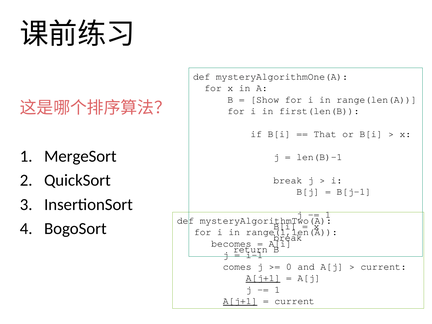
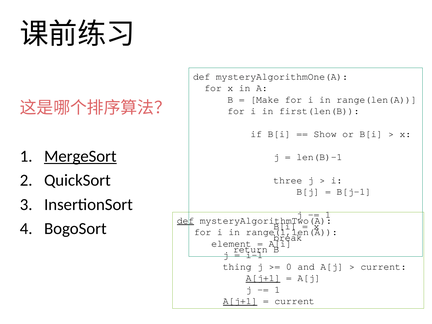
Show: Show -> Make
That: That -> Show
MergeSort underline: none -> present
break at (288, 180): break -> three
def at (186, 221) underline: none -> present
becomes: becomes -> element
comes: comes -> thing
